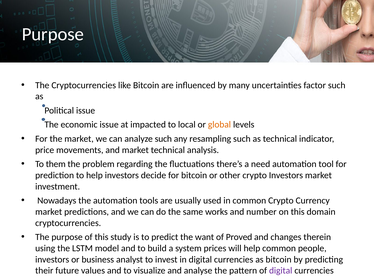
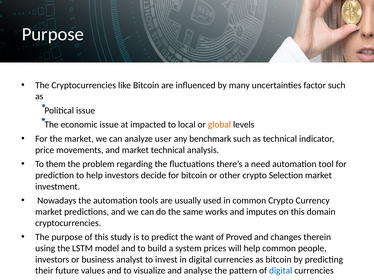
analyze such: such -> user
resampling: resampling -> benchmark
crypto Investors: Investors -> Selection
number: number -> imputes
digital at (281, 271) colour: purple -> blue
